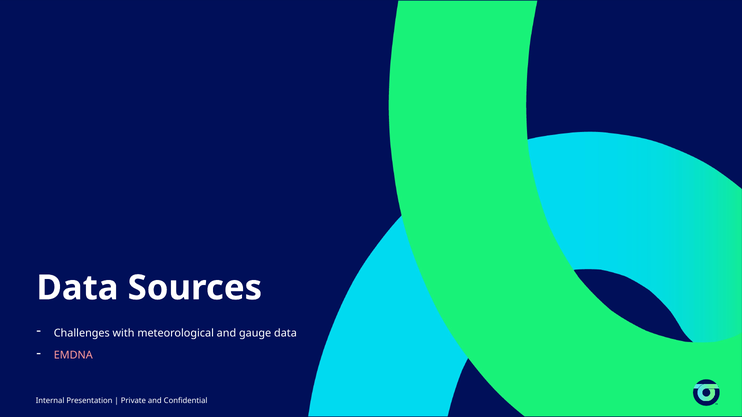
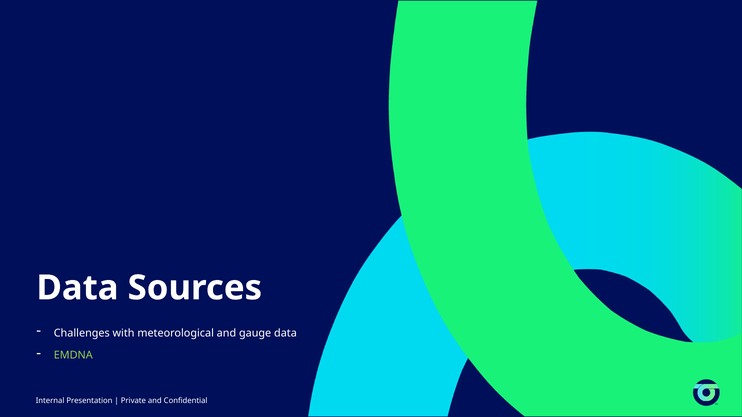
EMDNA colour: pink -> light green
